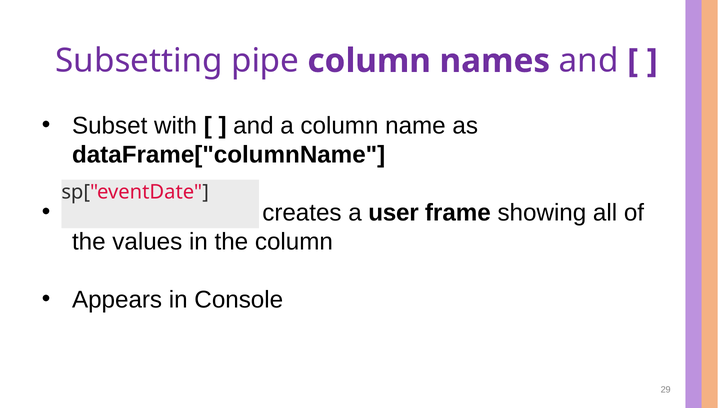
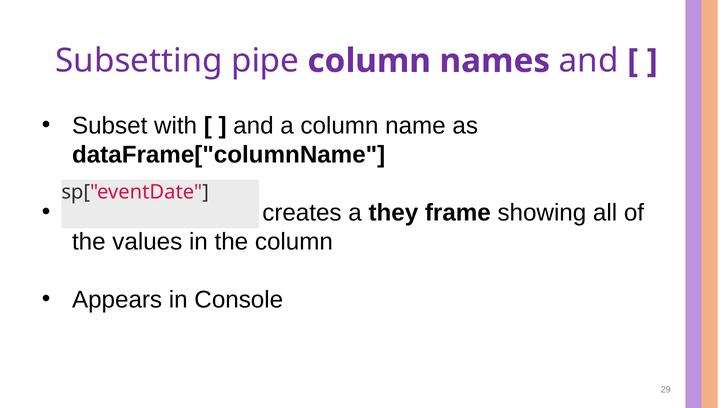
user: user -> they
